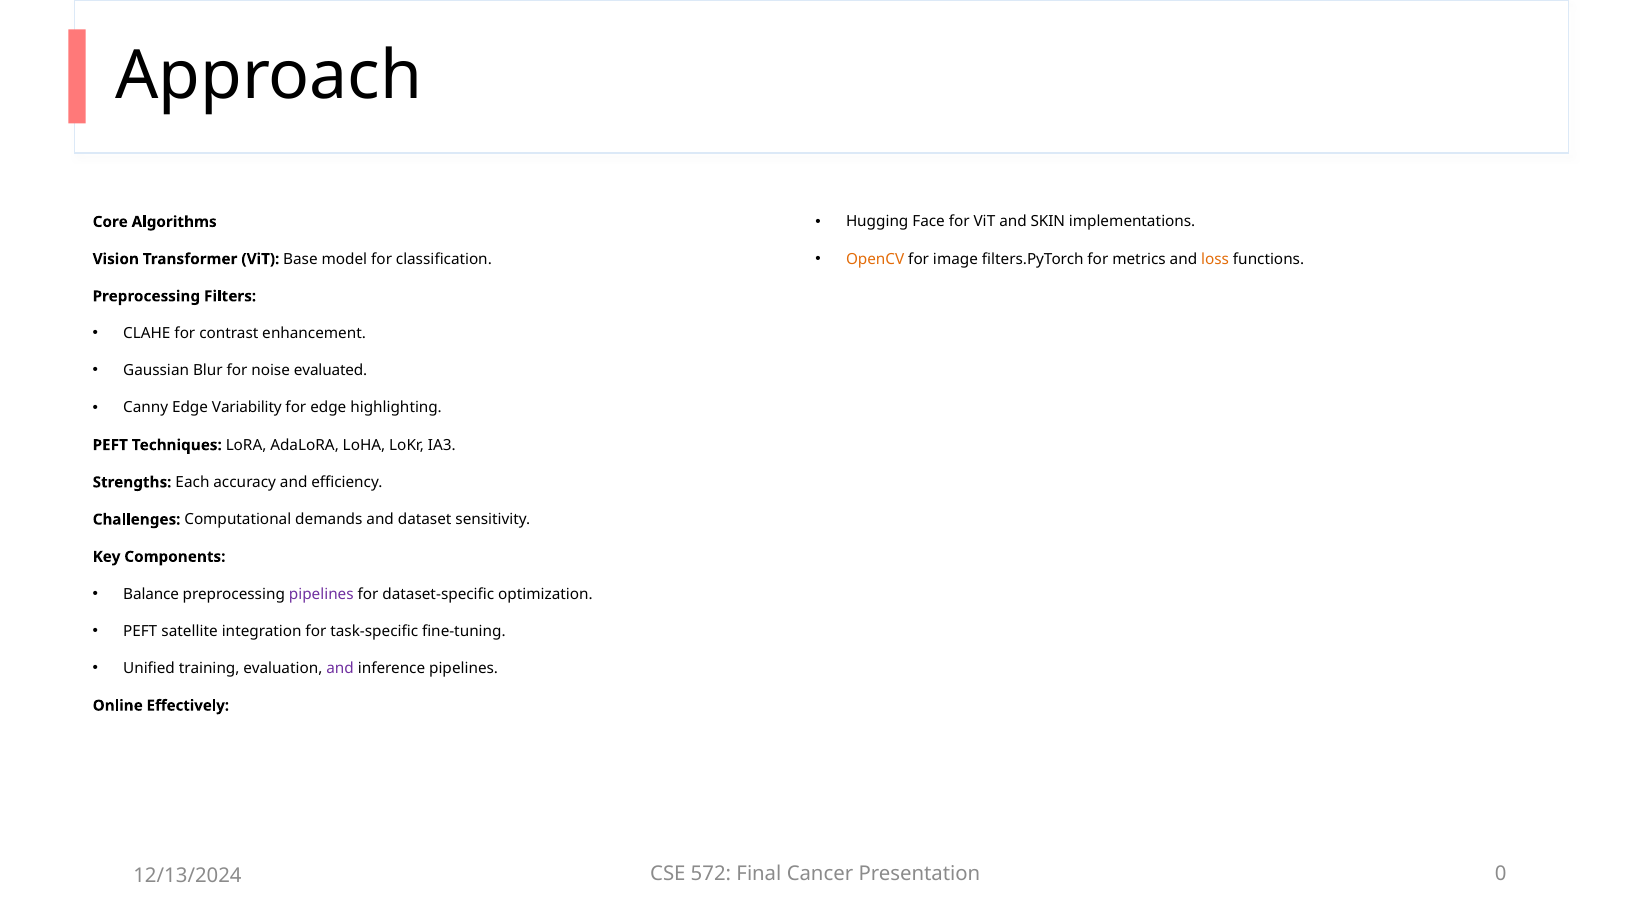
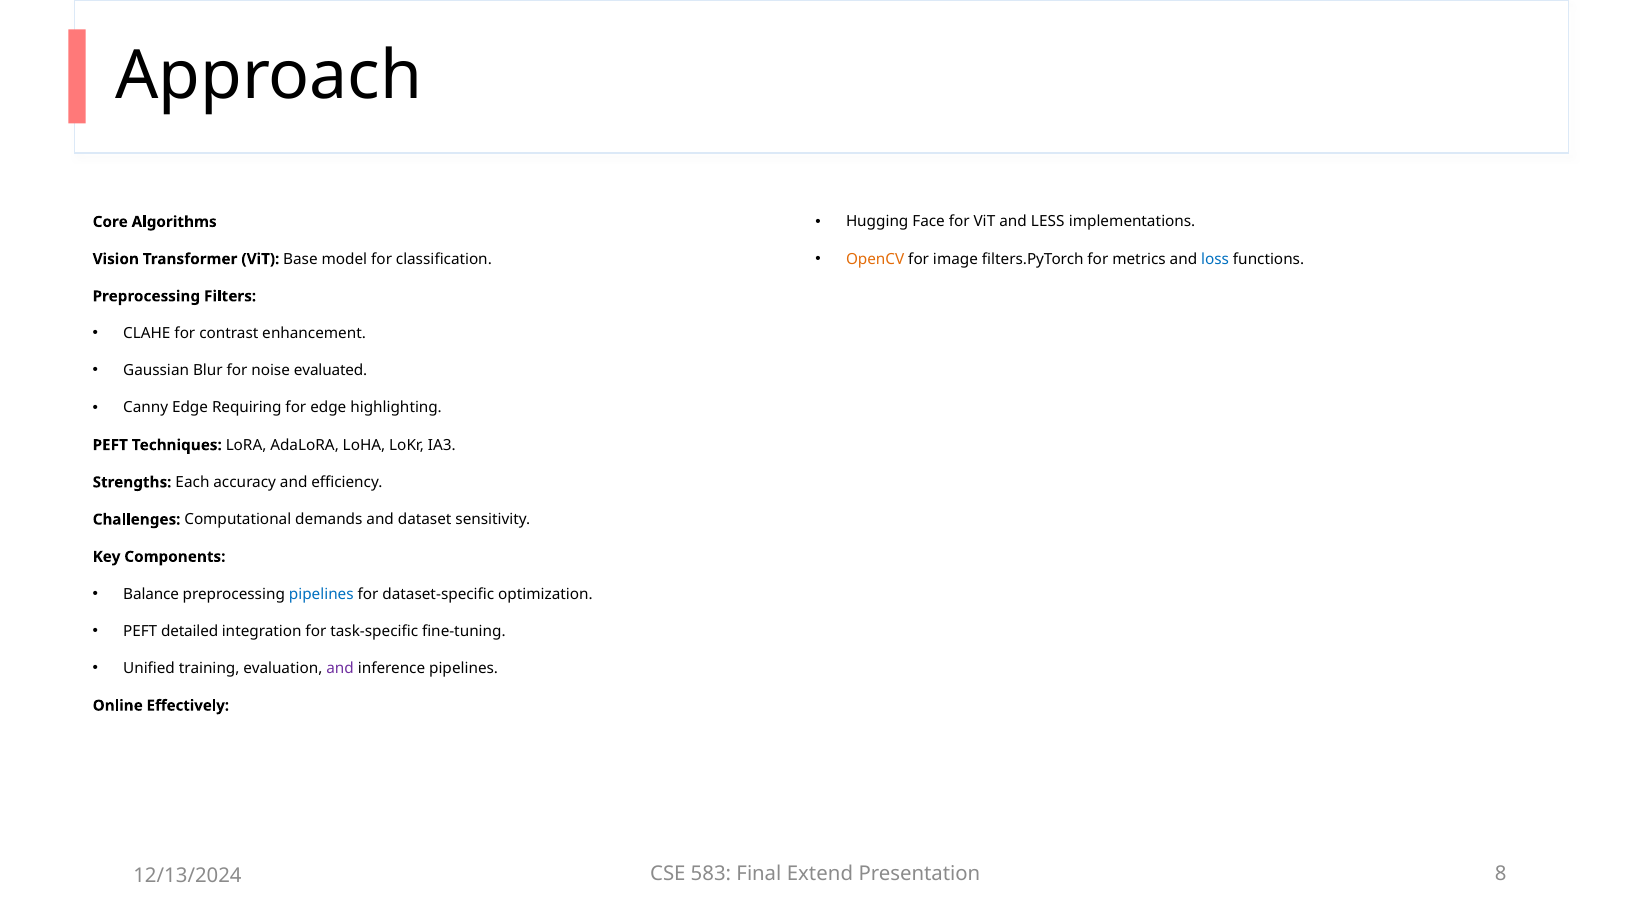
SKIN: SKIN -> LESS
loss colour: orange -> blue
Variability: Variability -> Requiring
pipelines at (321, 594) colour: purple -> blue
satellite: satellite -> detailed
572: 572 -> 583
Cancer: Cancer -> Extend
0: 0 -> 8
